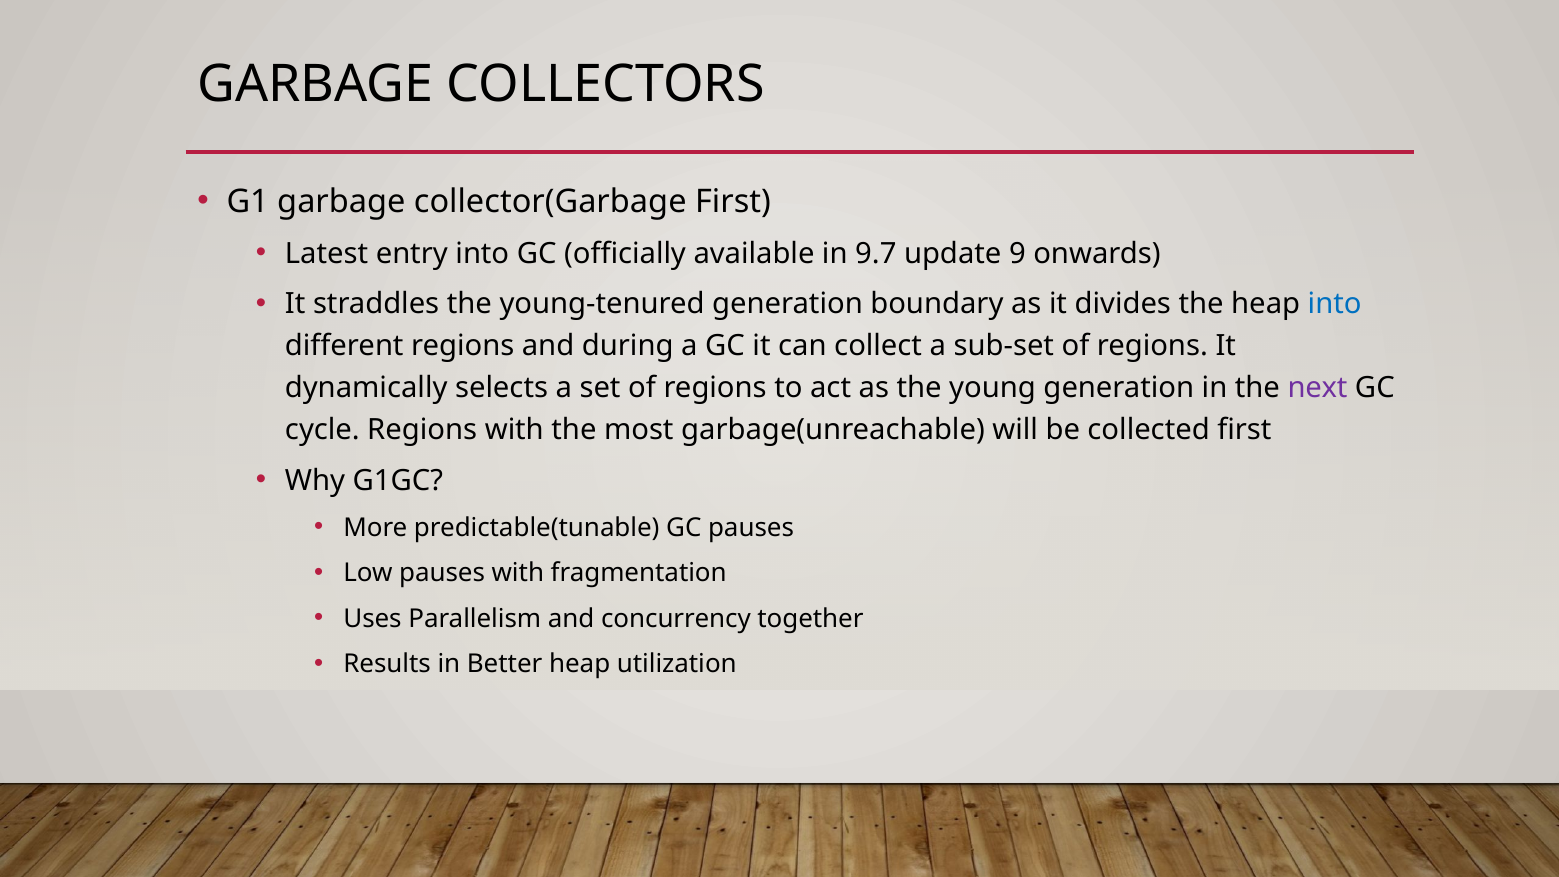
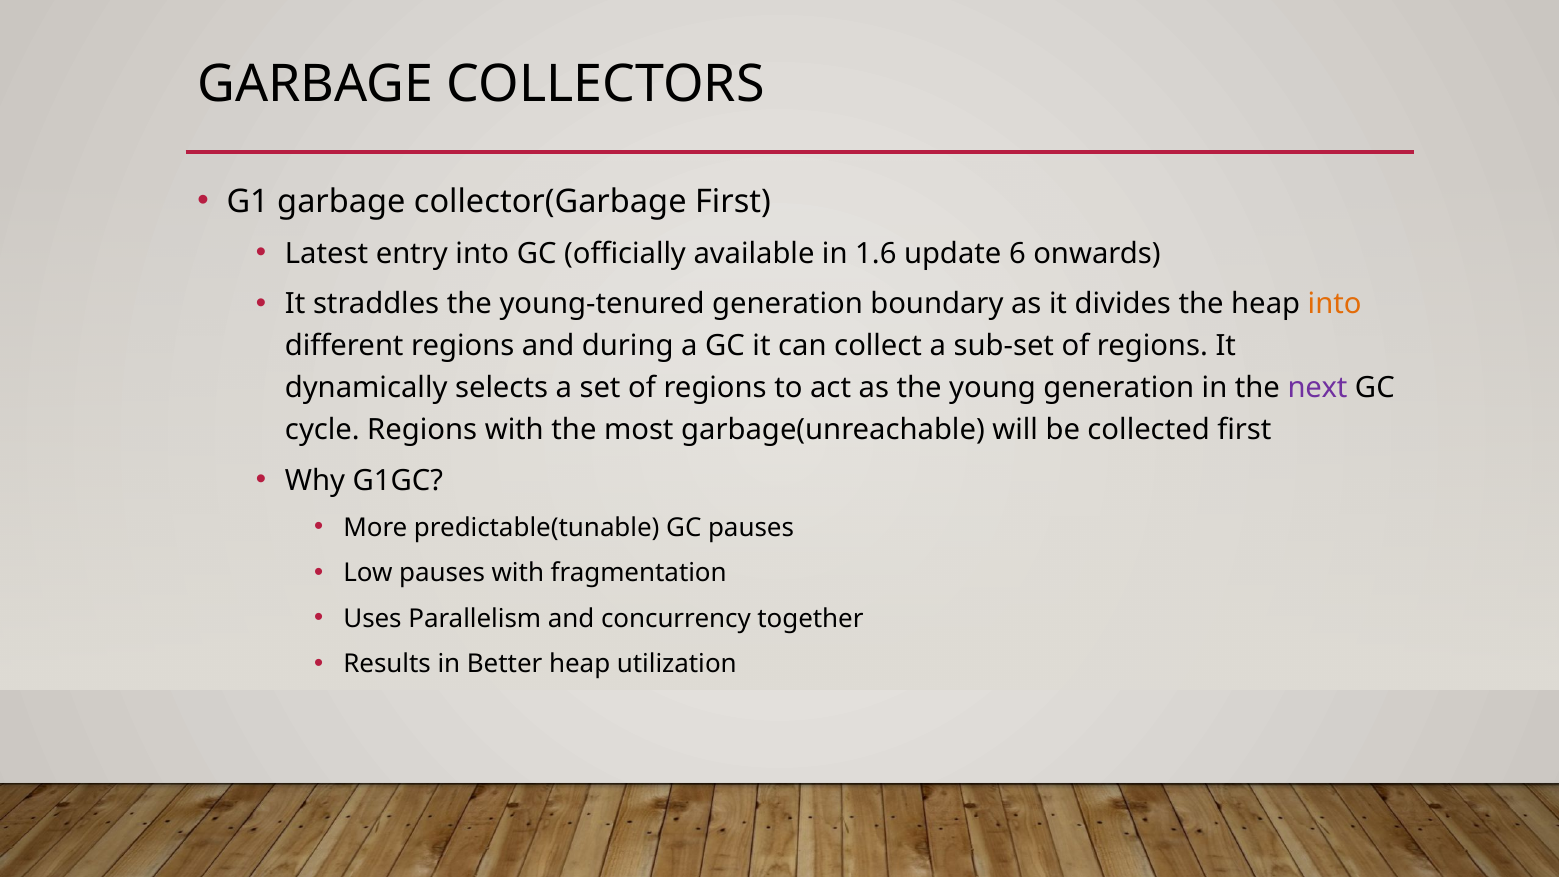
9.7: 9.7 -> 1.6
9: 9 -> 6
into at (1335, 304) colour: blue -> orange
